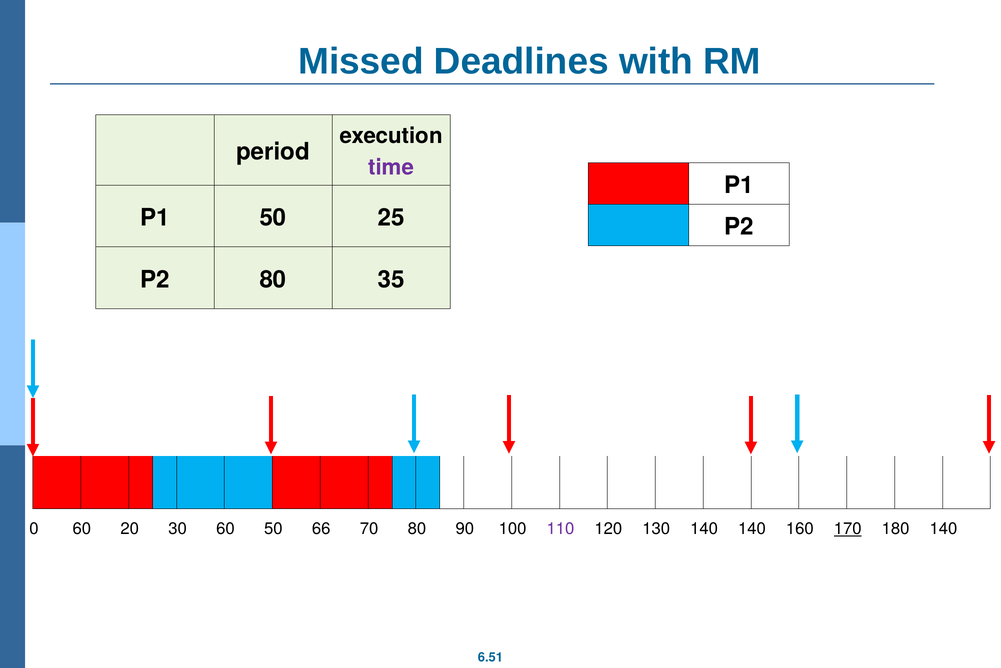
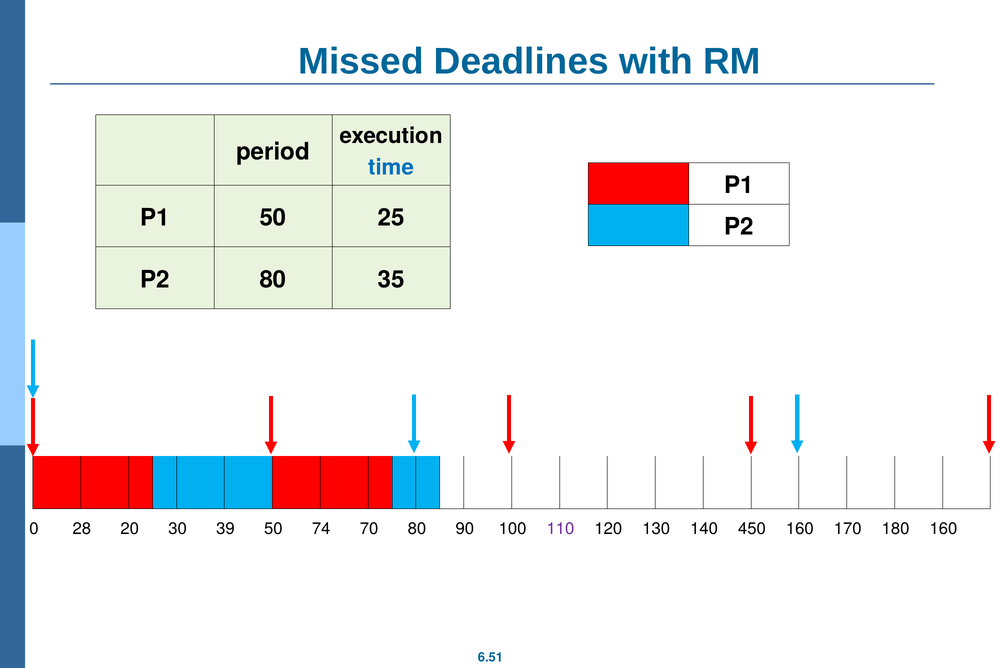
time colour: purple -> blue
0 60: 60 -> 28
30 60: 60 -> 39
66: 66 -> 74
140 140: 140 -> 450
170 underline: present -> none
180 140: 140 -> 160
